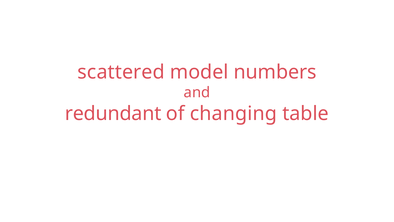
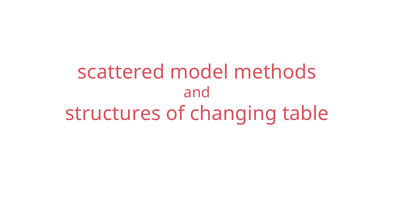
numbers: numbers -> methods
redundant: redundant -> structures
